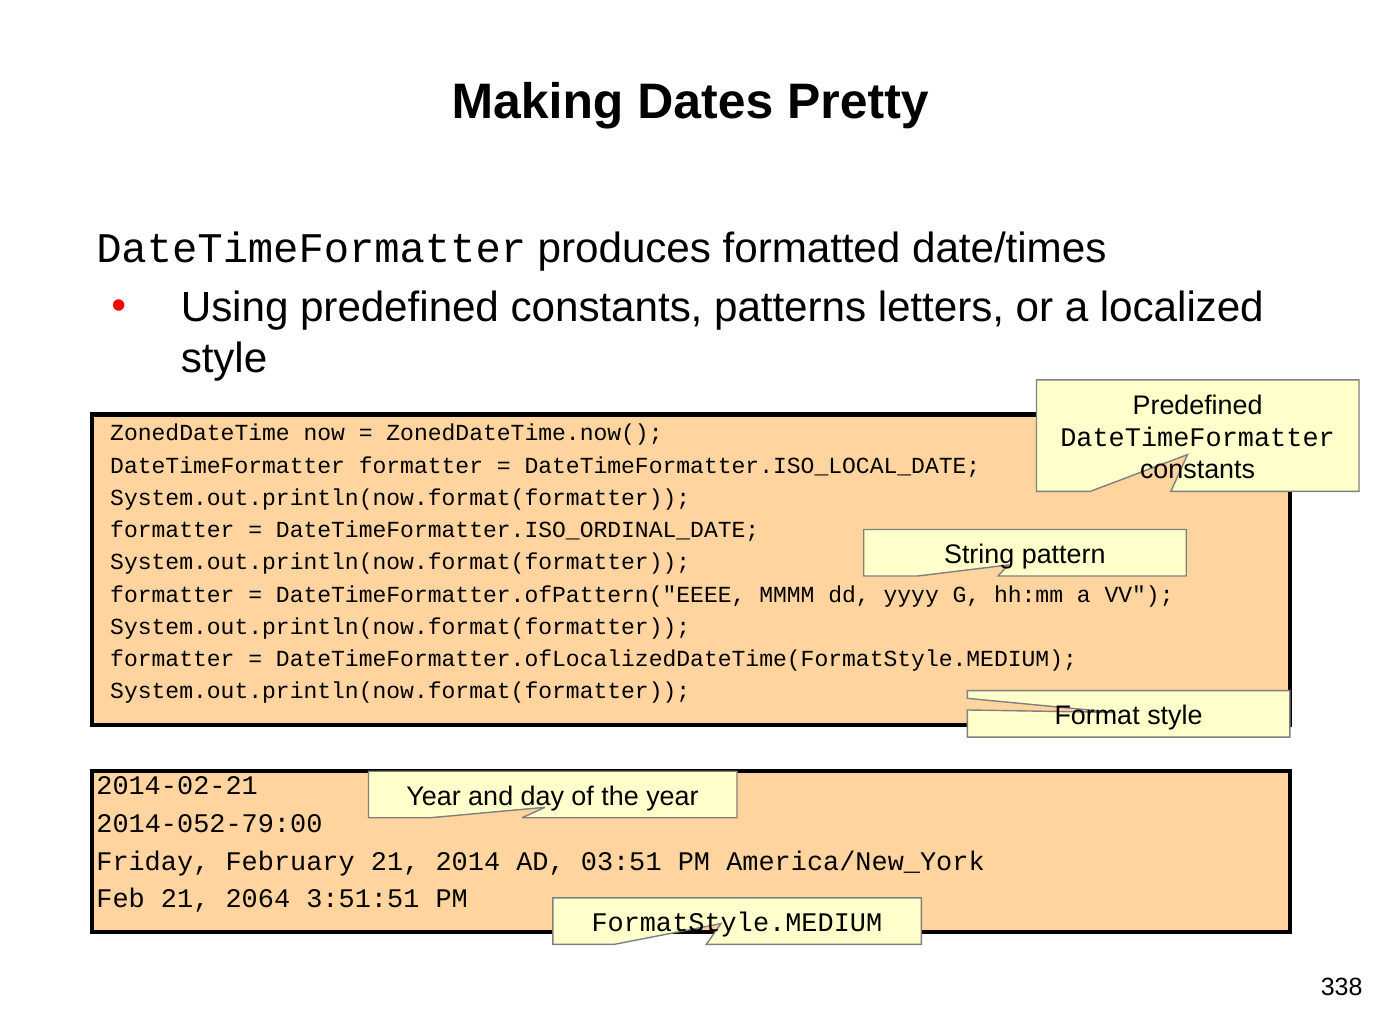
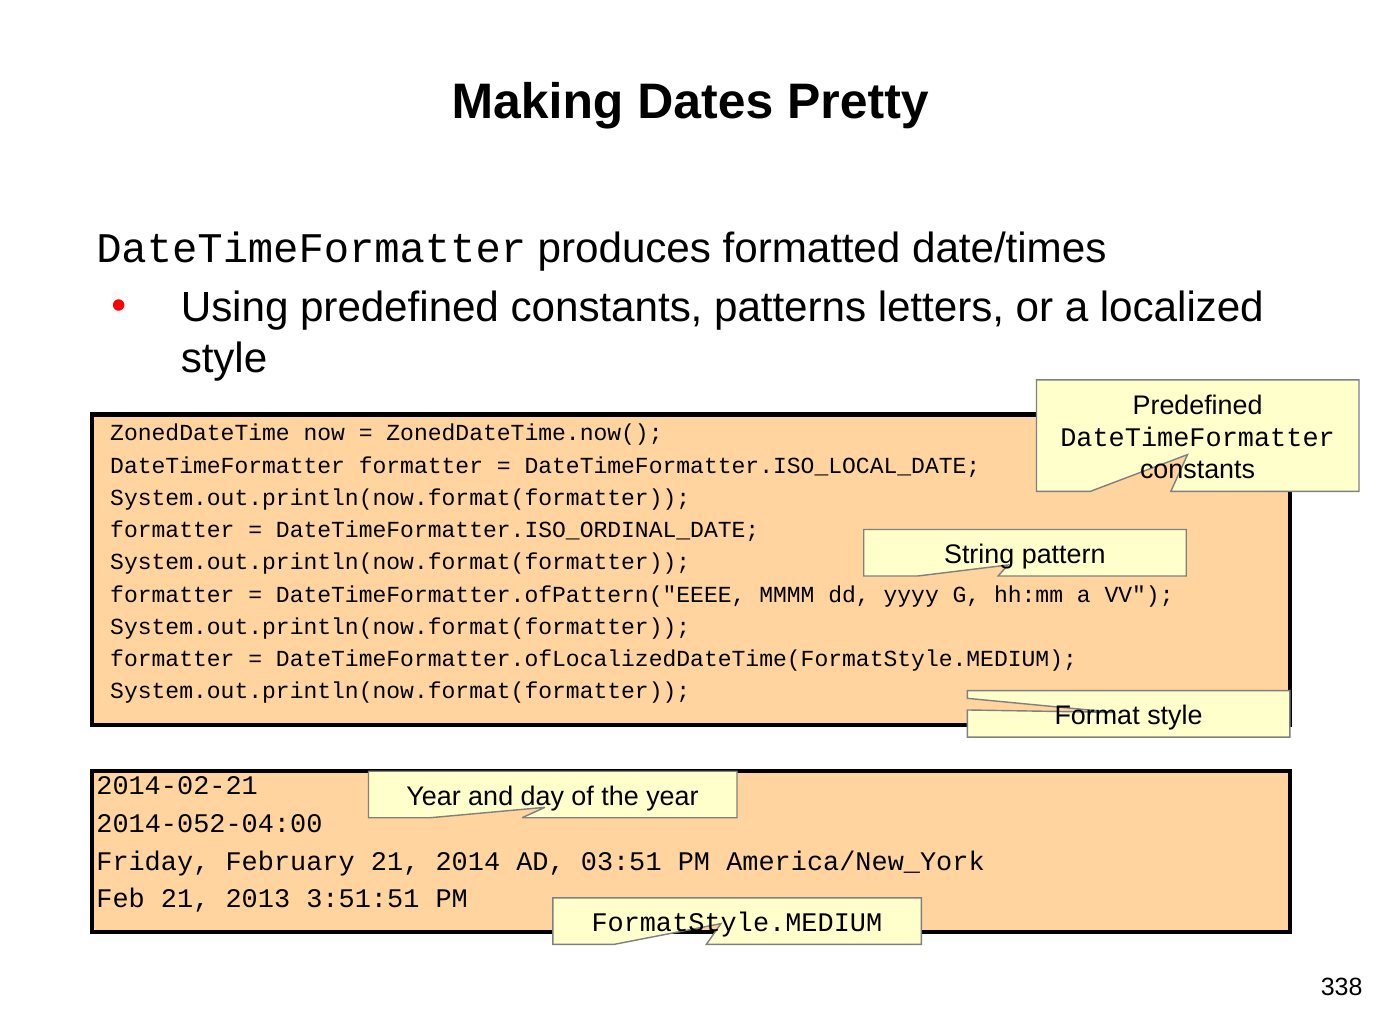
2014-052-79:00: 2014-052-79:00 -> 2014-052-04:00
2064: 2064 -> 2013
